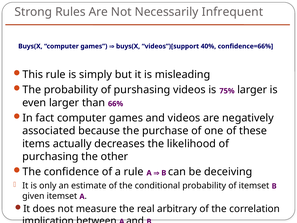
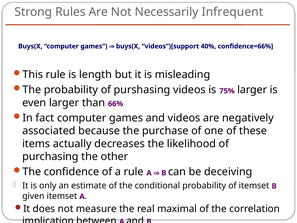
simply: simply -> length
arbitrary: arbitrary -> maximal
